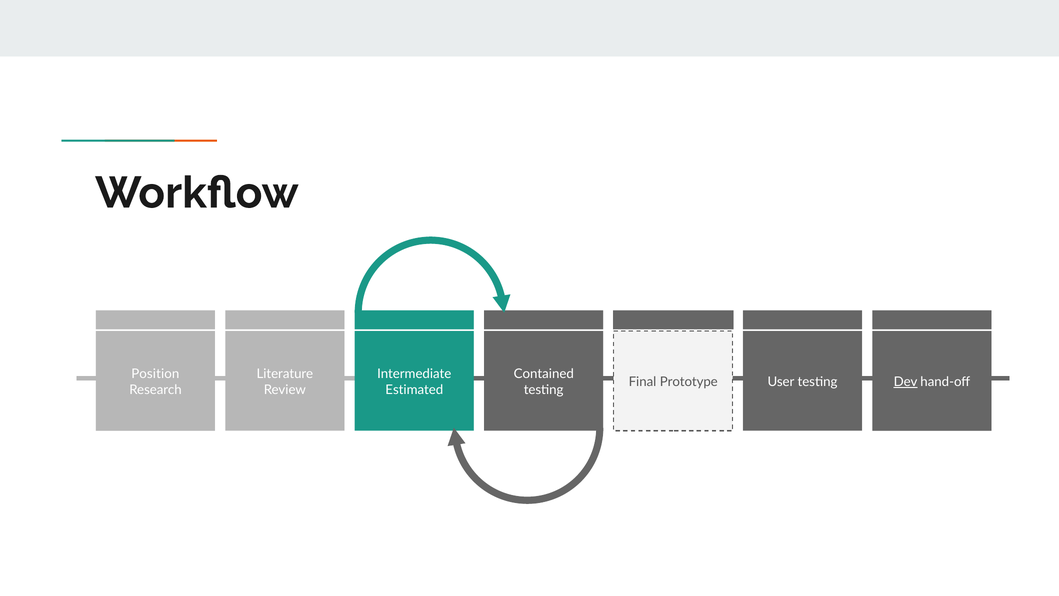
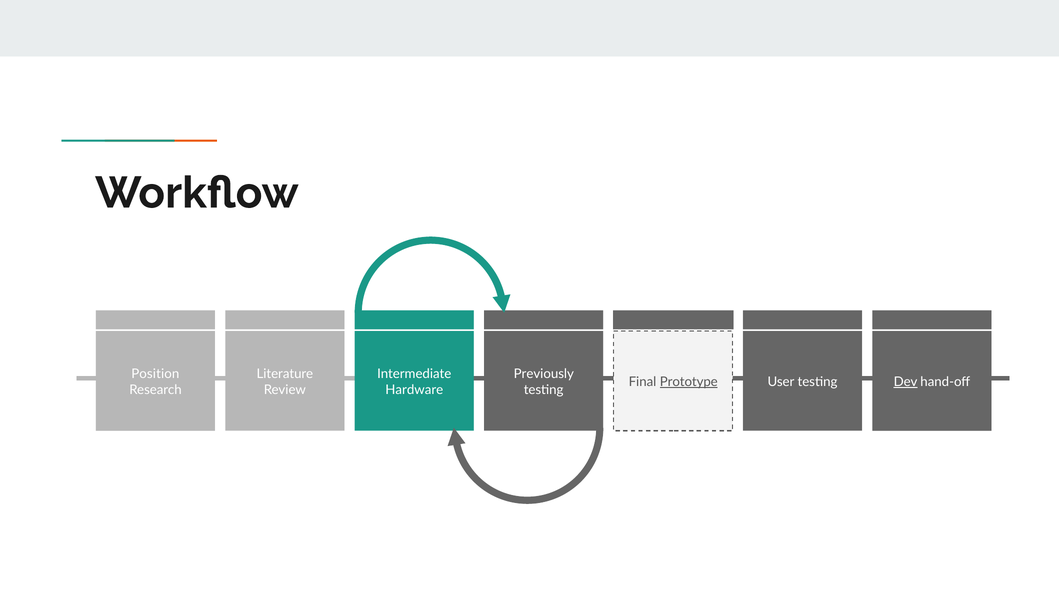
Contained: Contained -> Previously
Prototype underline: none -> present
Estimated: Estimated -> Hardware
